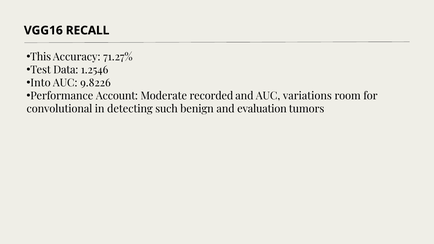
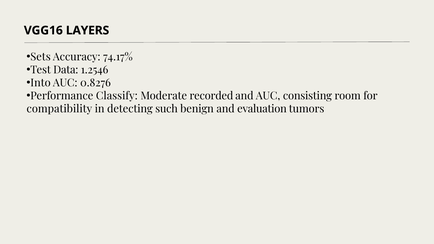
RECALL: RECALL -> LAYERS
This: This -> Sets
71.27%: 71.27% -> 74.17%
9.8226: 9.8226 -> 0.8276
Account: Account -> Classify
variations: variations -> consisting
convolutional: convolutional -> compatibility
